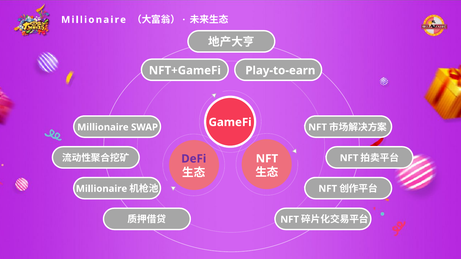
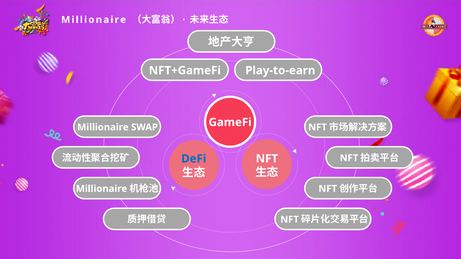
DeFi colour: purple -> blue
